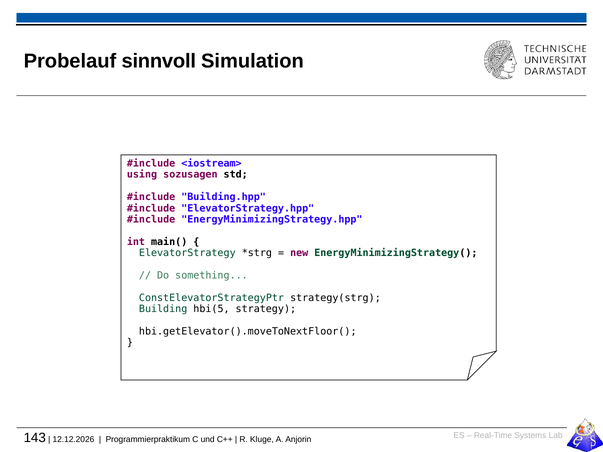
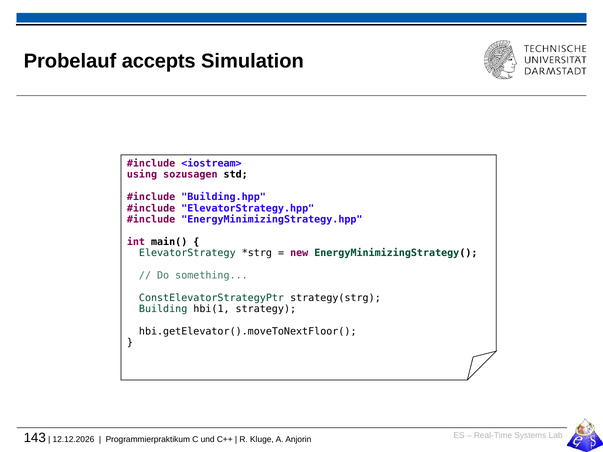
sinnvoll: sinnvoll -> accepts
hbi(5: hbi(5 -> hbi(1
